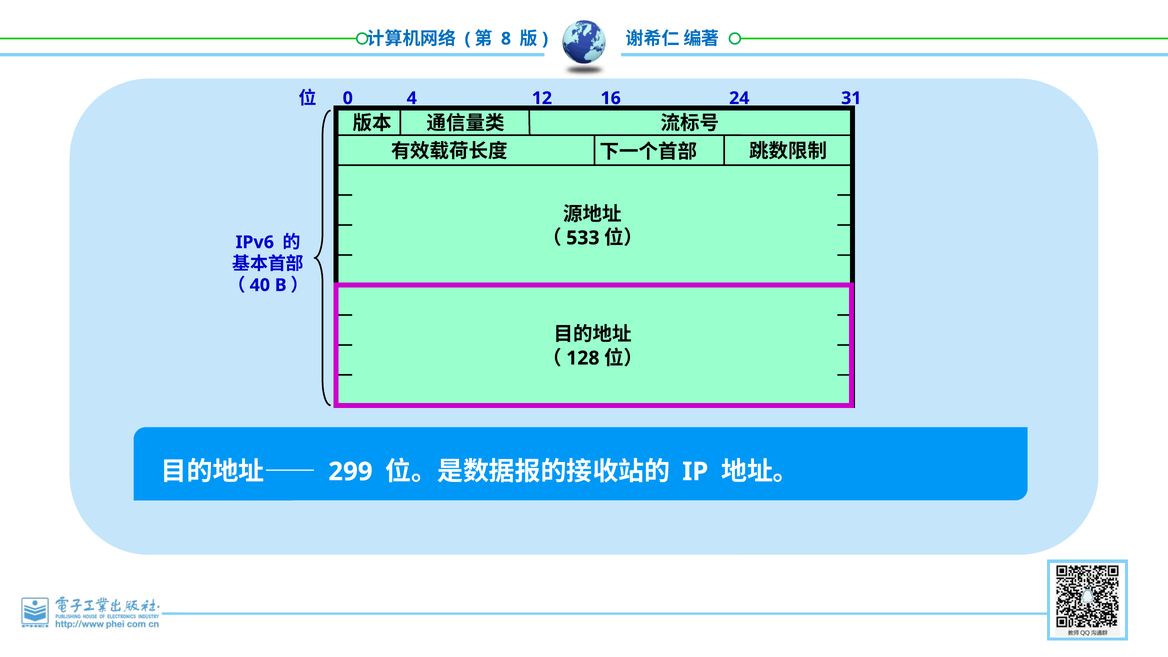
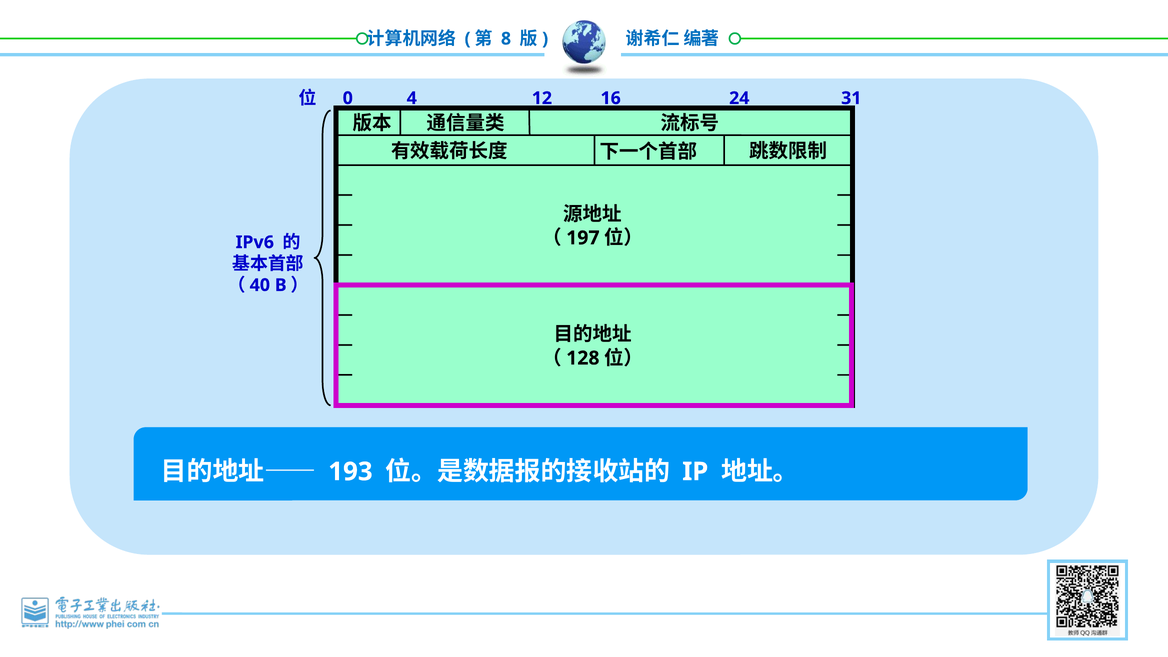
533: 533 -> 197
299: 299 -> 193
